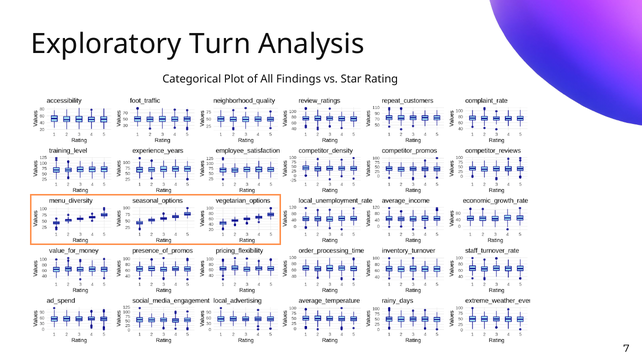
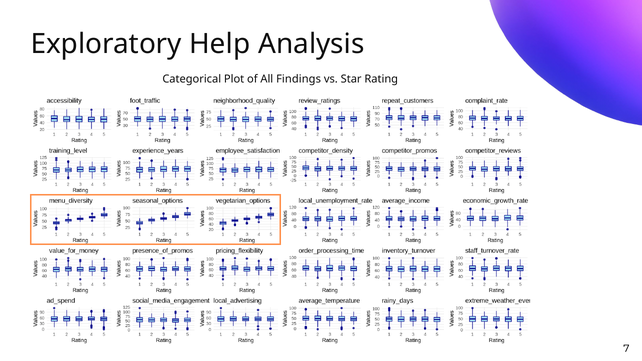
Turn: Turn -> Help
